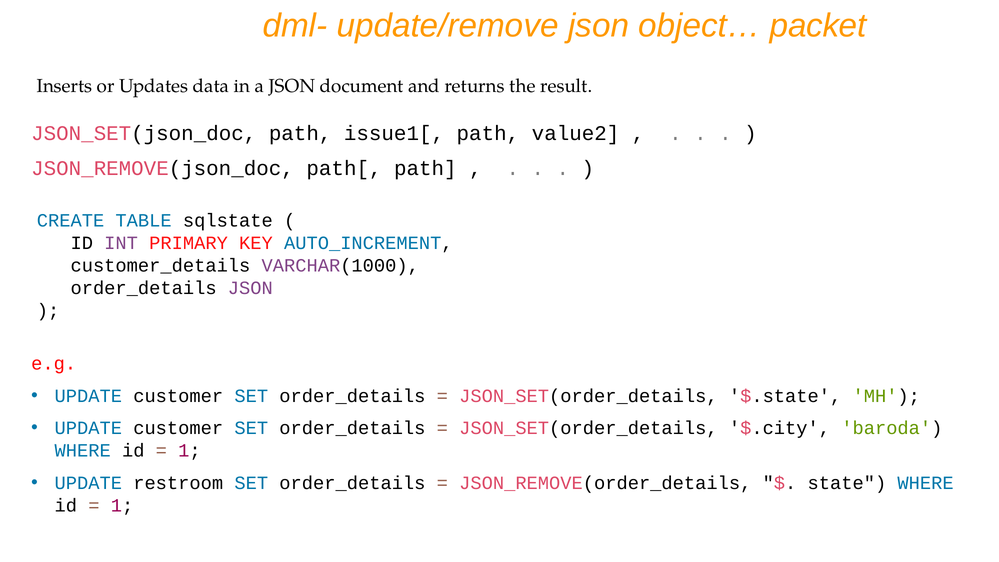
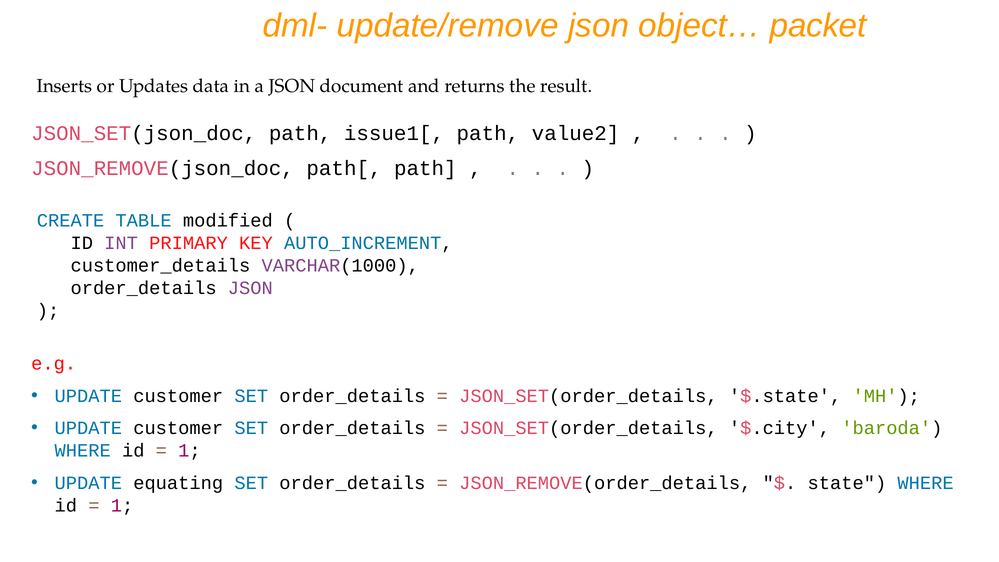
sqlstate: sqlstate -> modified
restroom: restroom -> equating
